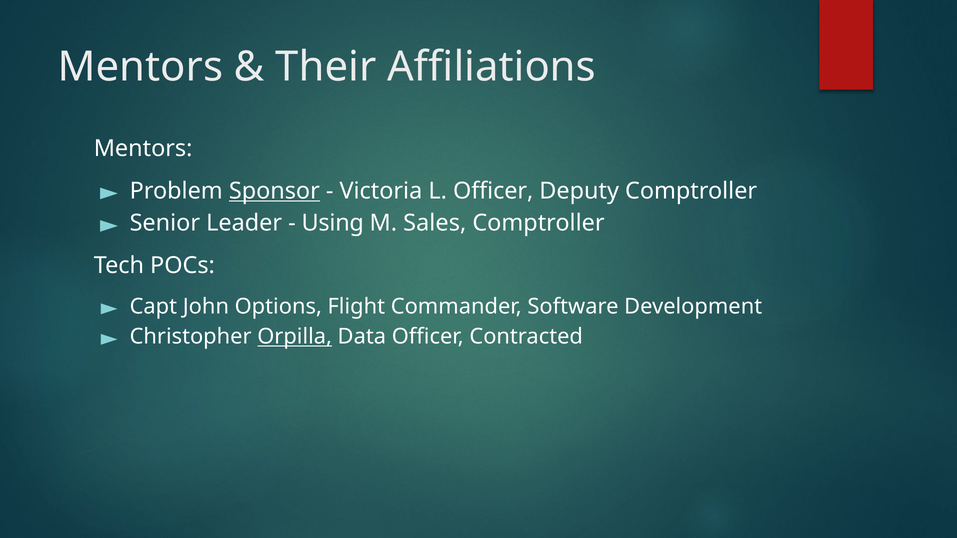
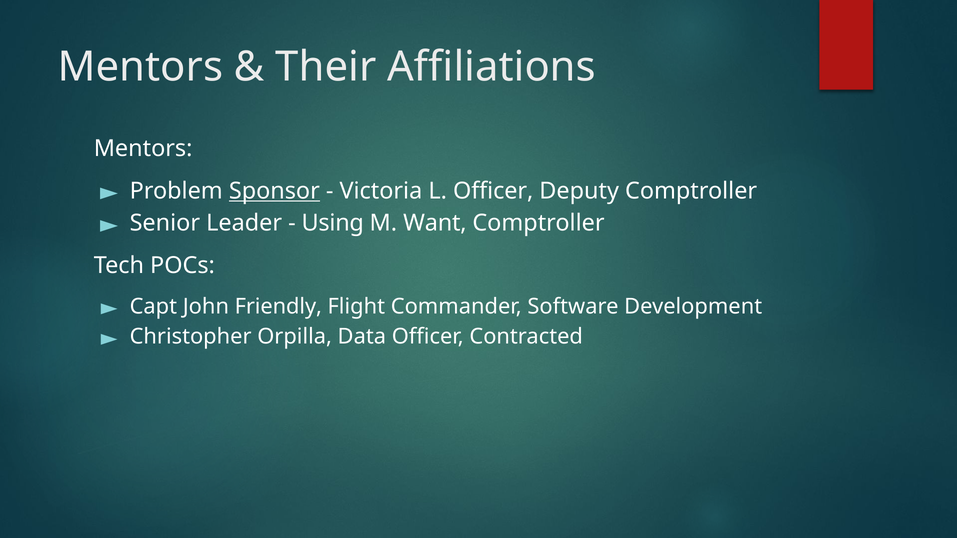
Sales: Sales -> Want
Options: Options -> Friendly
Orpilla underline: present -> none
